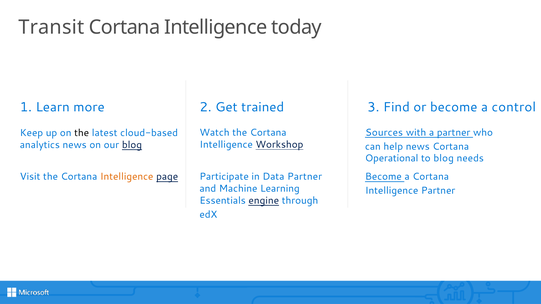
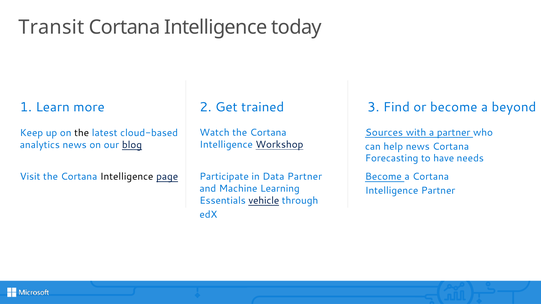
control: control -> beyond
Operational: Operational -> Forecasting
to blog: blog -> have
Intelligence at (127, 177) colour: orange -> black
engine: engine -> vehicle
